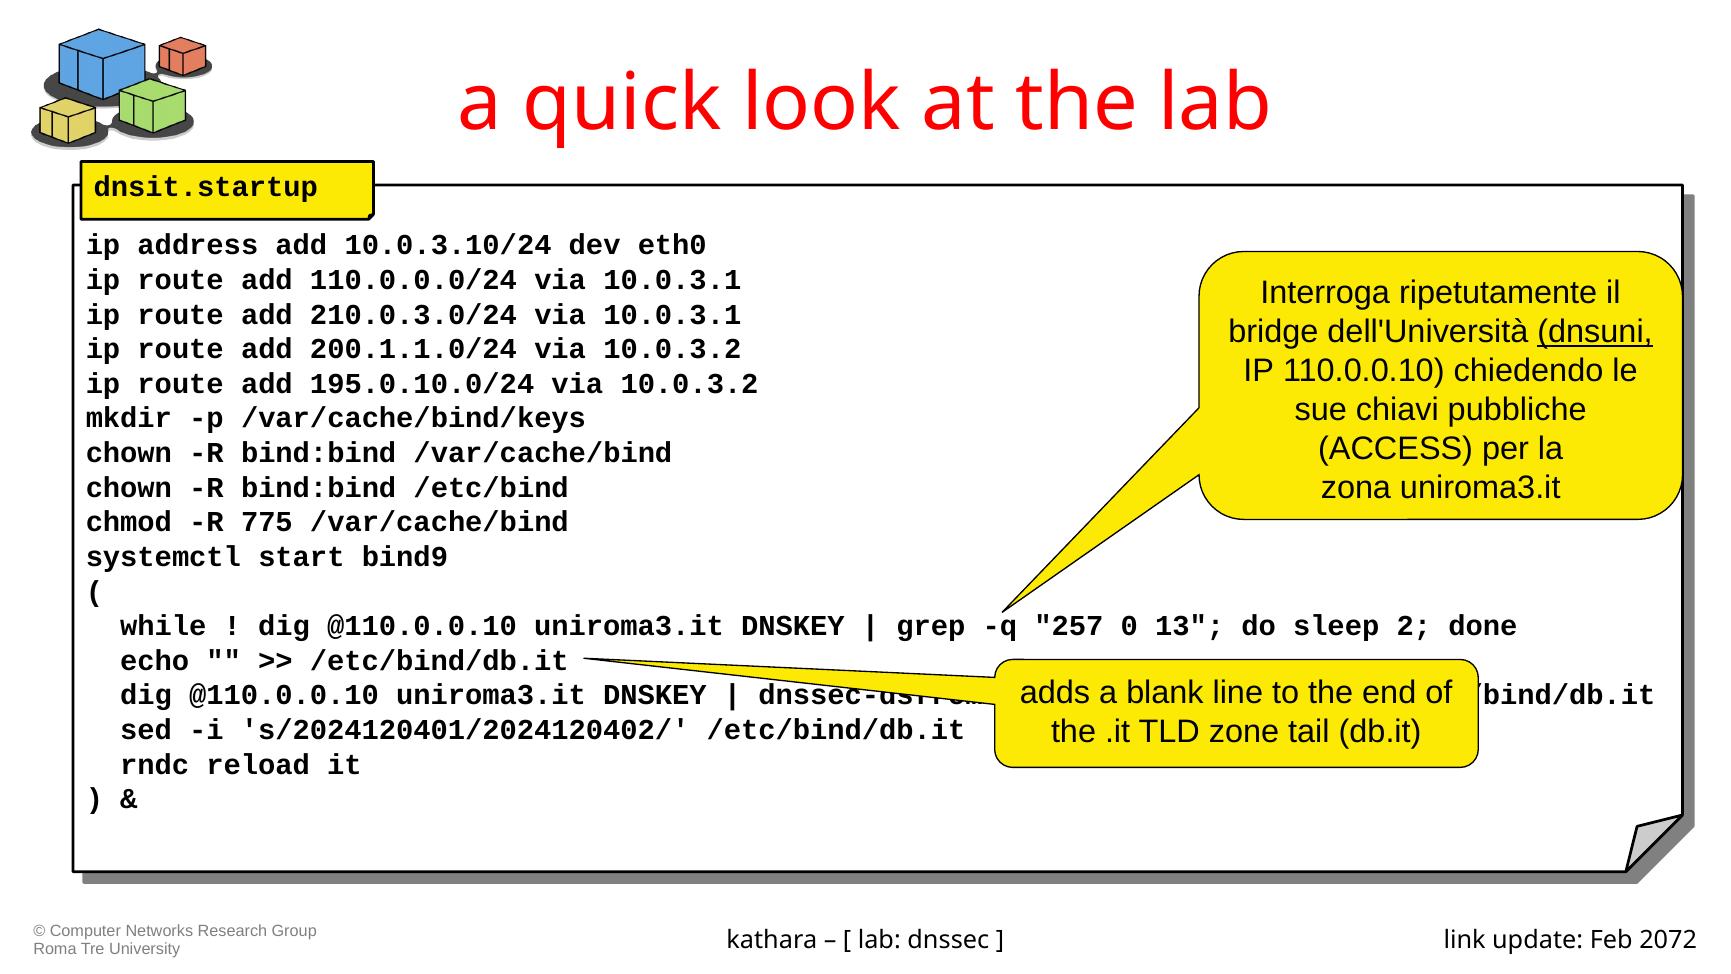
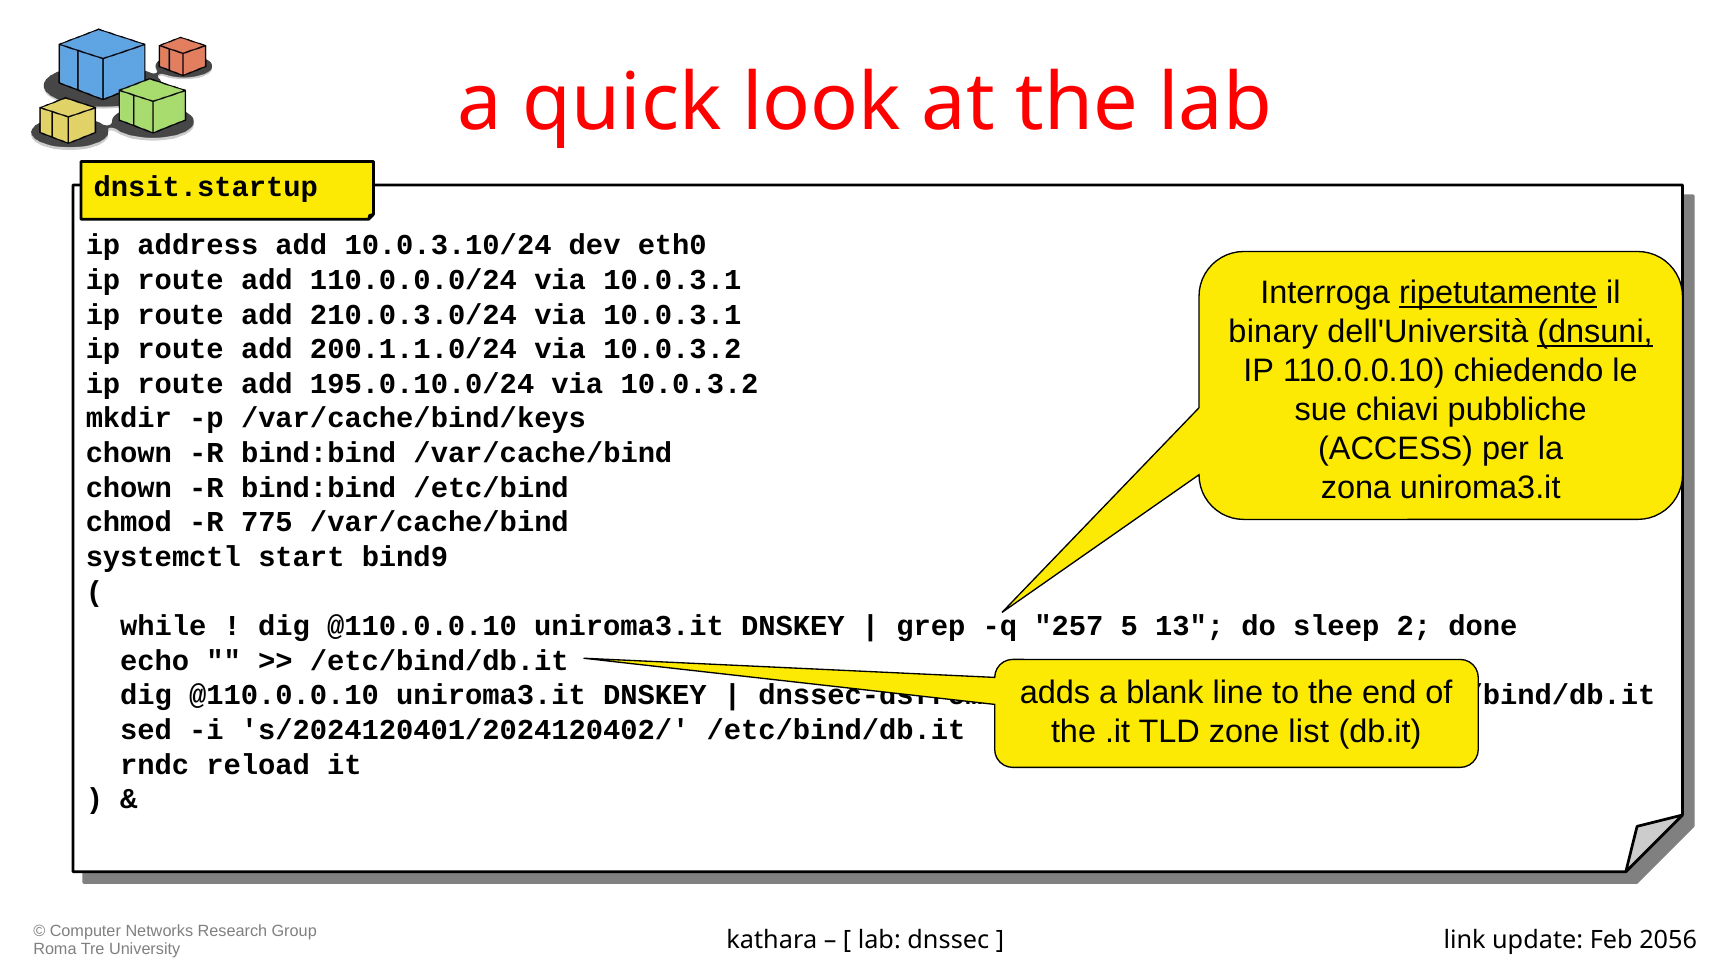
ripetutamente underline: none -> present
bridge: bridge -> binary
0: 0 -> 5
tail: tail -> list
2072: 2072 -> 2056
